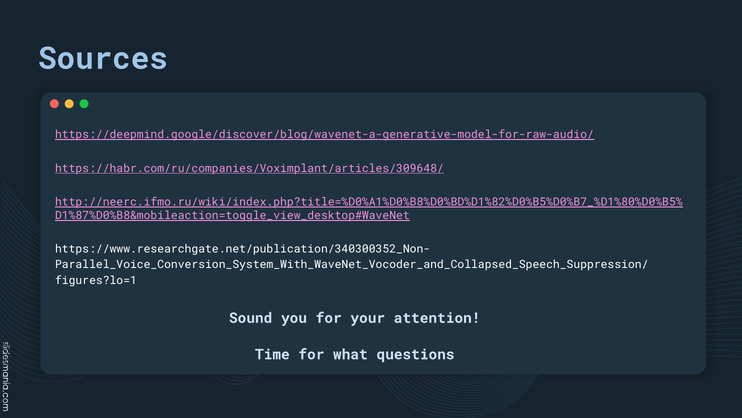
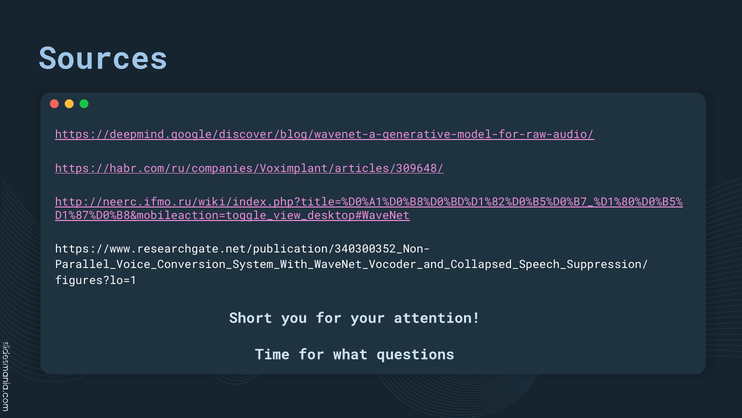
Sound: Sound -> Short
